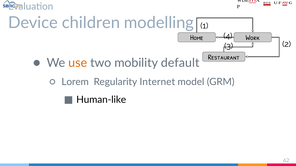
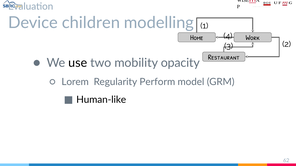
use colour: orange -> black
default: default -> opacity
Internet: Internet -> Perform
